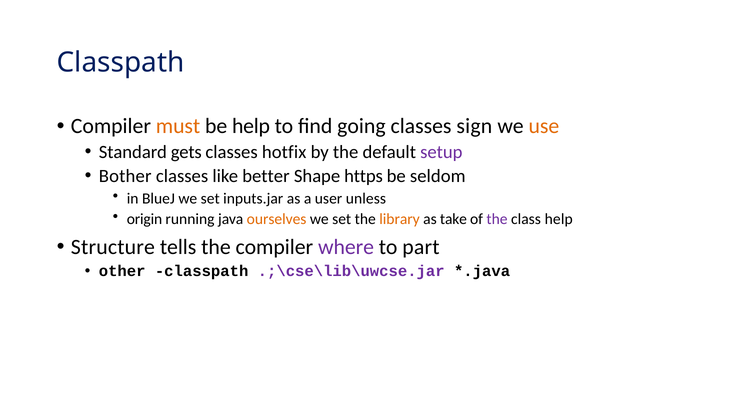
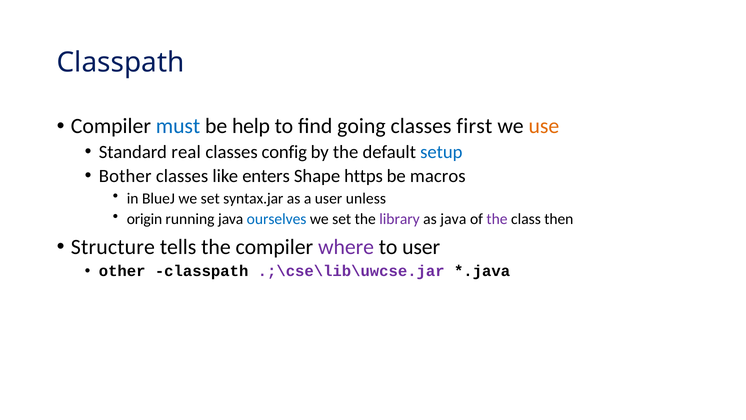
must colour: orange -> blue
sign: sign -> first
gets: gets -> real
hotfix: hotfix -> config
setup colour: purple -> blue
better: better -> enters
seldom: seldom -> macros
inputs.jar: inputs.jar -> syntax.jar
ourselves colour: orange -> blue
library colour: orange -> purple
as take: take -> java
class help: help -> then
to part: part -> user
